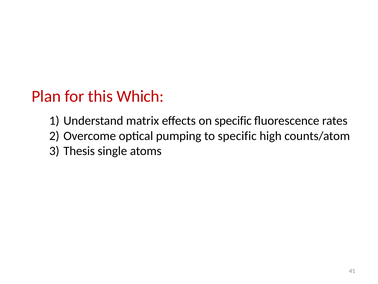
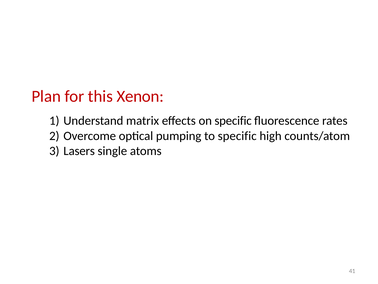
Which: Which -> Xenon
Thesis: Thesis -> Lasers
